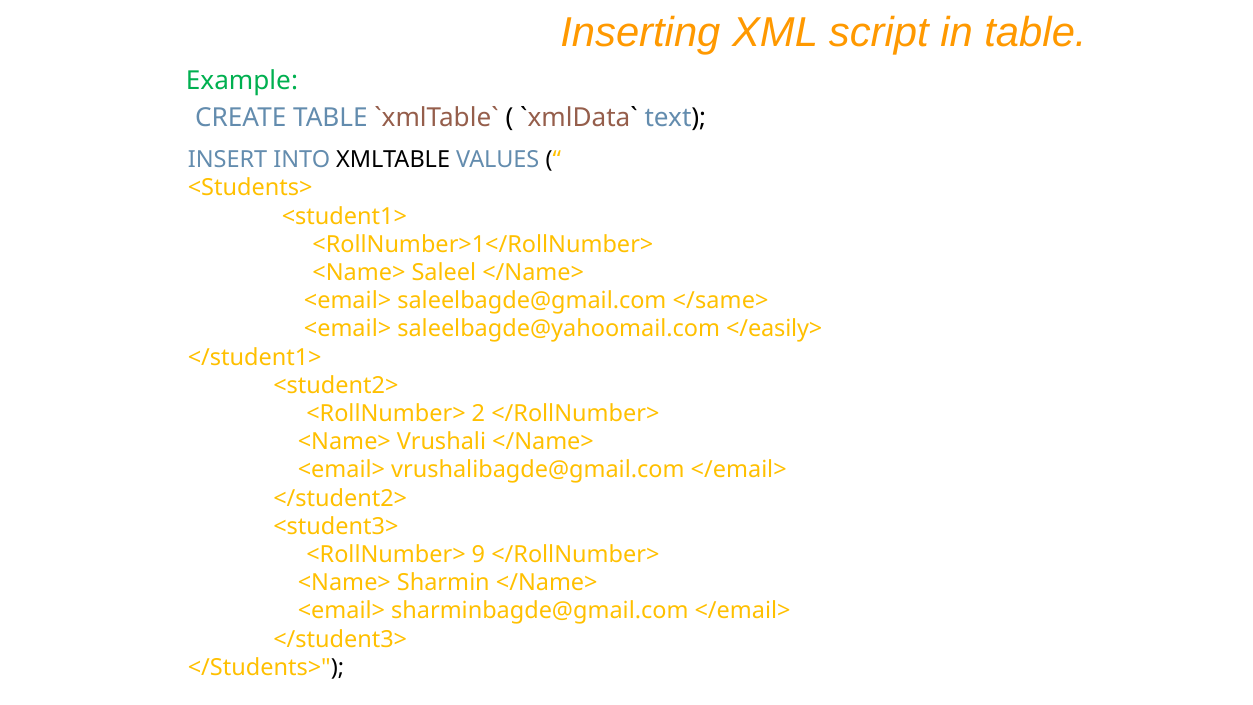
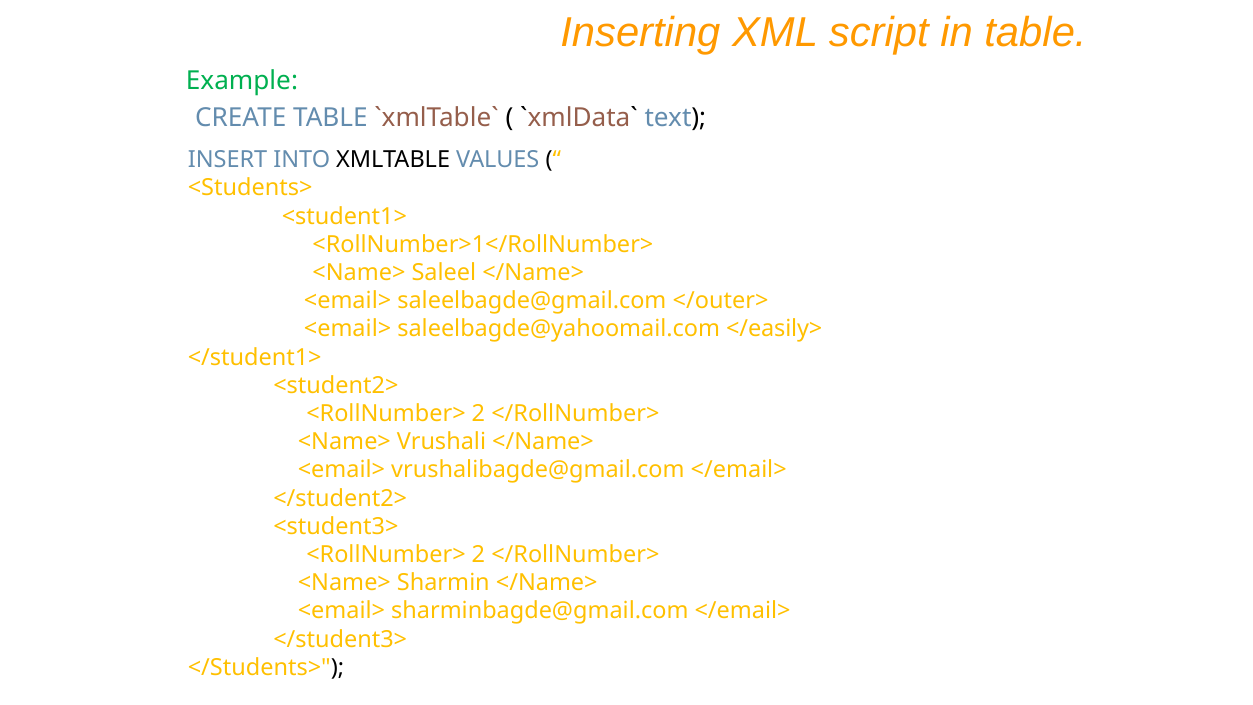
</same>: </same> -> </outer>
9 at (478, 555): 9 -> 2
